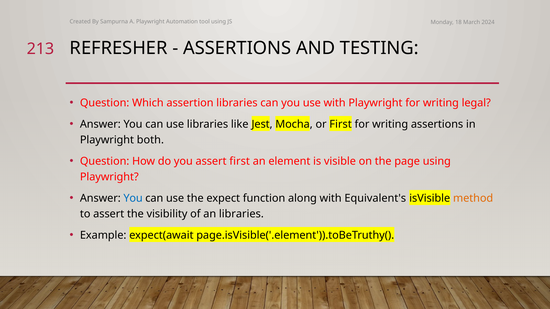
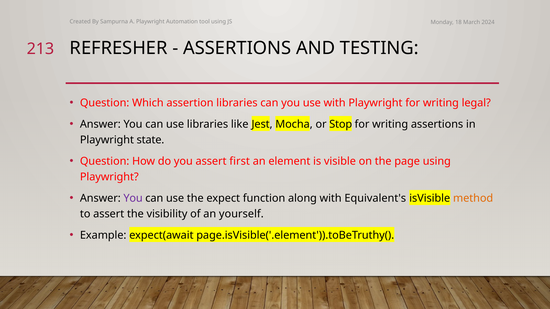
or First: First -> Stop
both: both -> state
You at (133, 198) colour: blue -> purple
an libraries: libraries -> yourself
